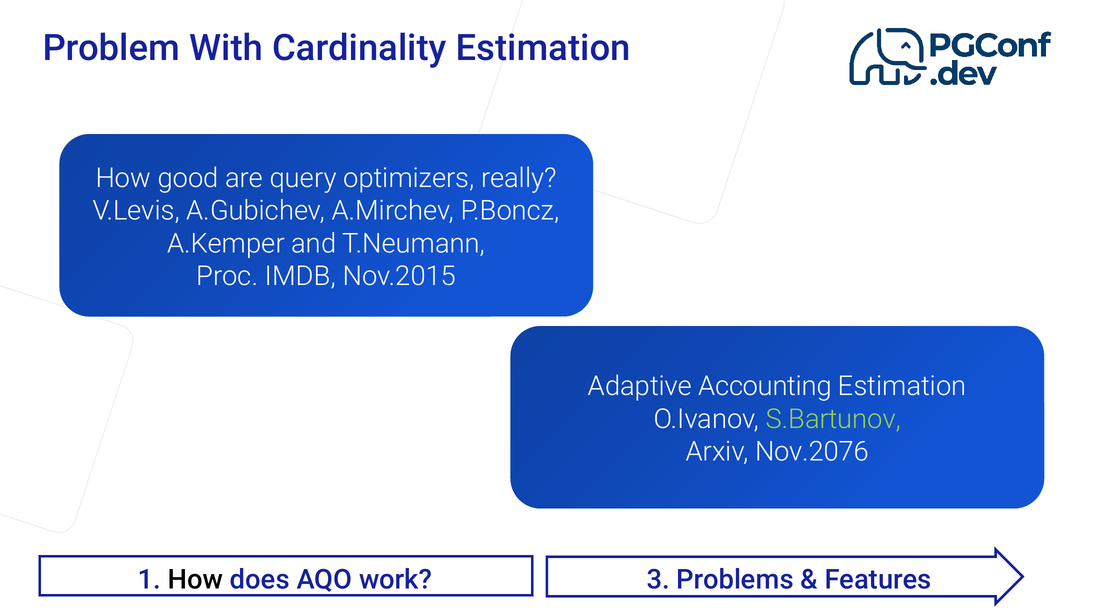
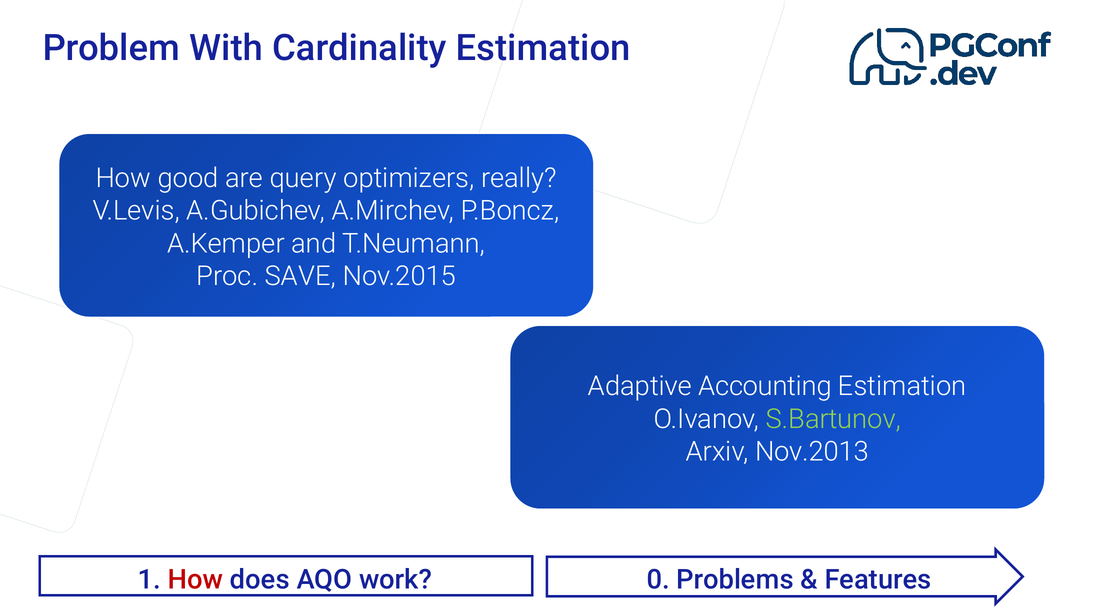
IMDB: IMDB -> SAVE
Nov.2076: Nov.2076 -> Nov.2013
How at (196, 580) colour: black -> red
3: 3 -> 0
